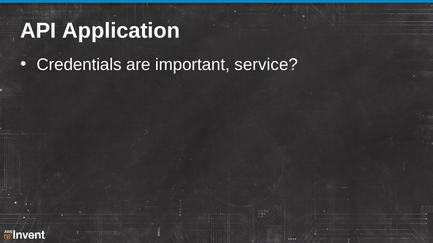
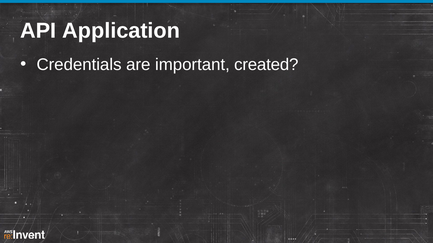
service: service -> created
